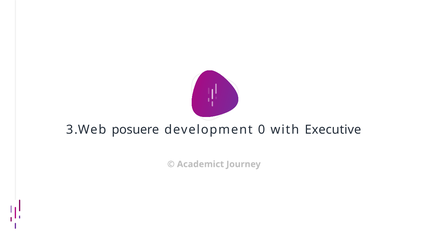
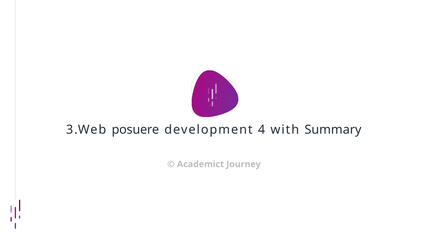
0: 0 -> 4
Executive: Executive -> Summary
